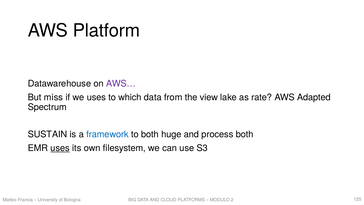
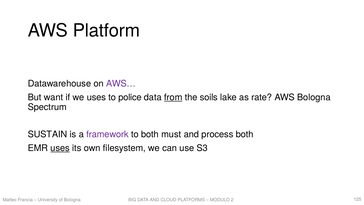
miss: miss -> want
which: which -> police
from underline: none -> present
view: view -> soils
AWS Adapted: Adapted -> Bologna
framework colour: blue -> purple
huge: huge -> must
